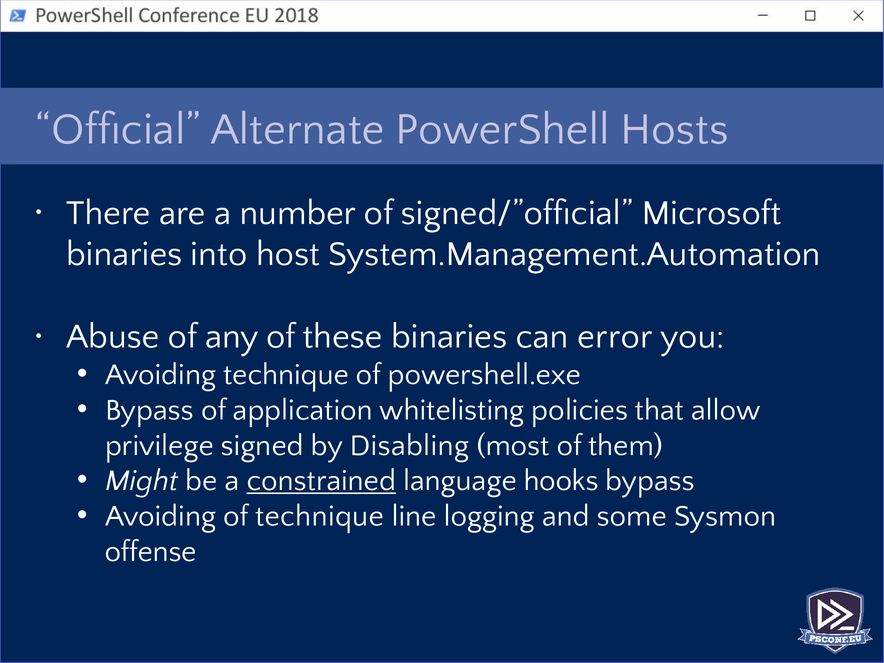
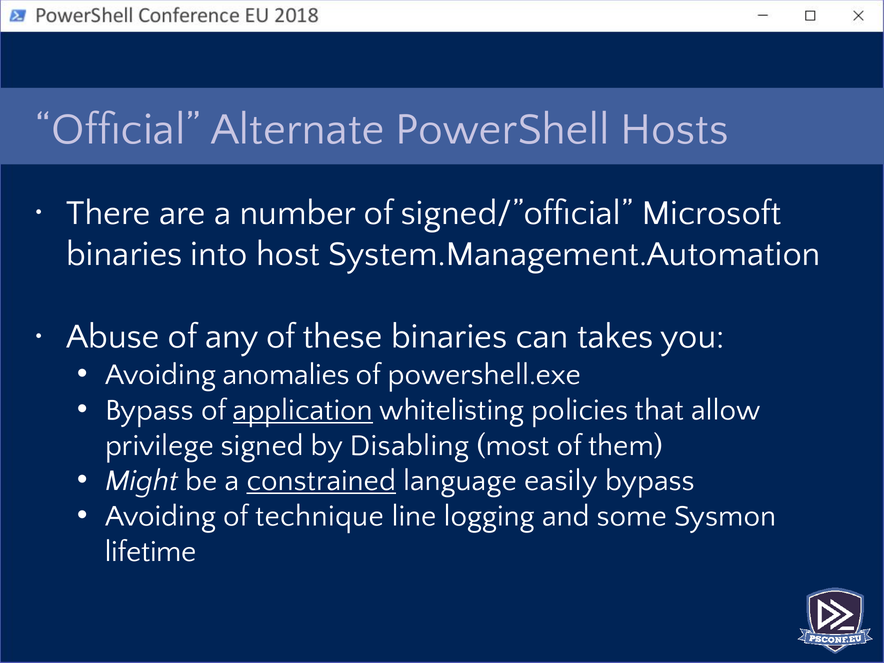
error: error -> takes
Avoiding technique: technique -> anomalies
application underline: none -> present
hooks: hooks -> easily
offense: offense -> lifetime
